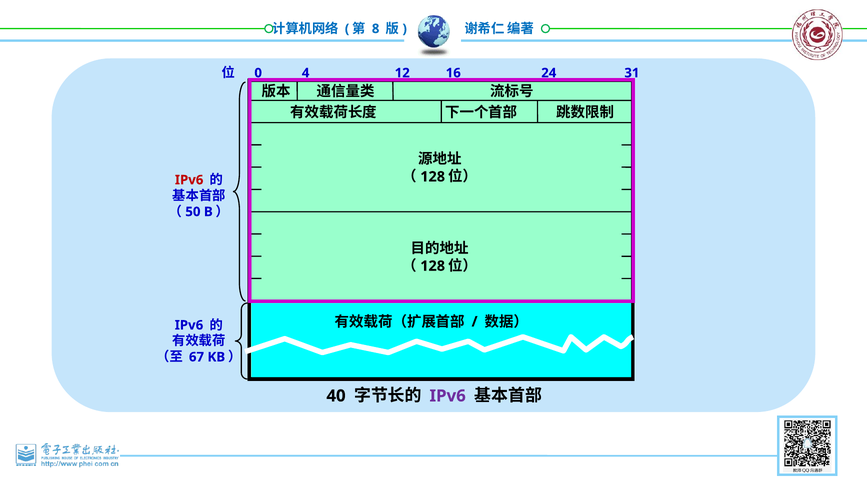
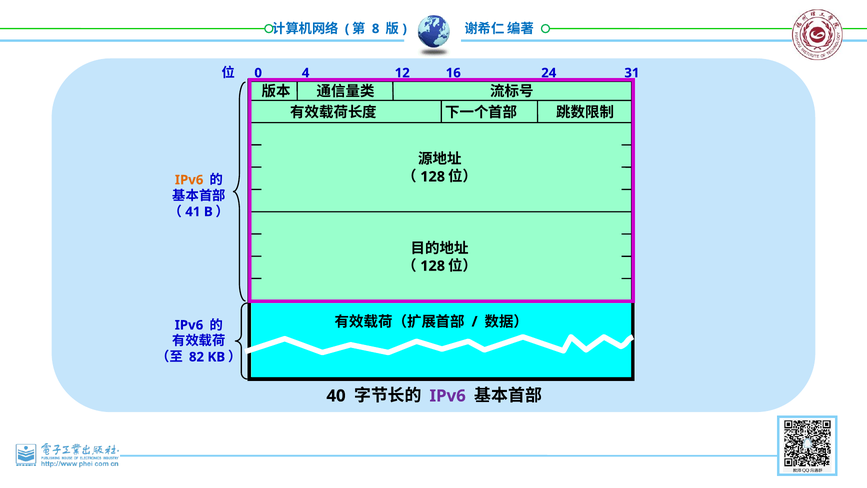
IPv6 at (189, 180) colour: red -> orange
50: 50 -> 41
67: 67 -> 82
